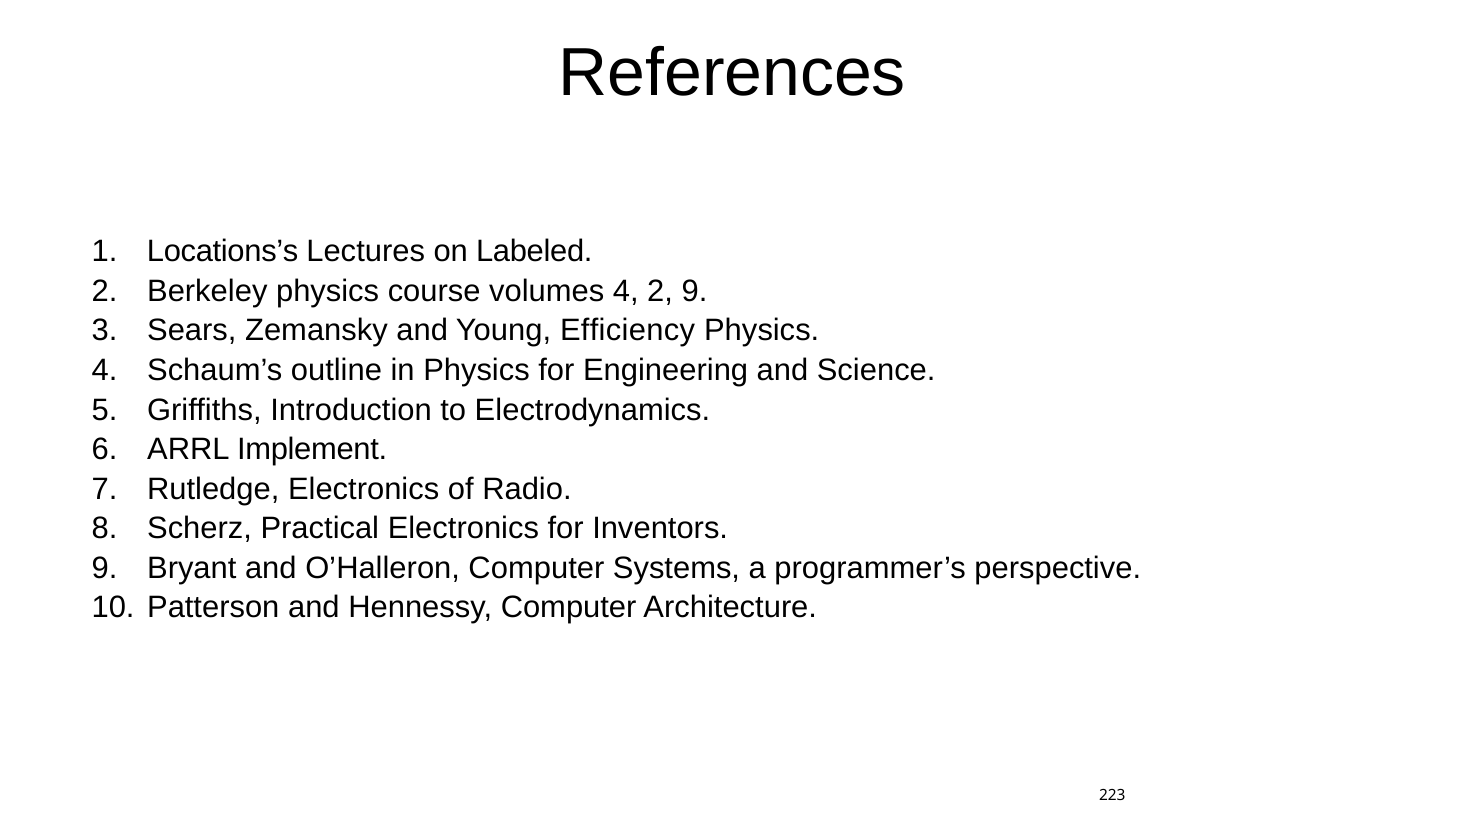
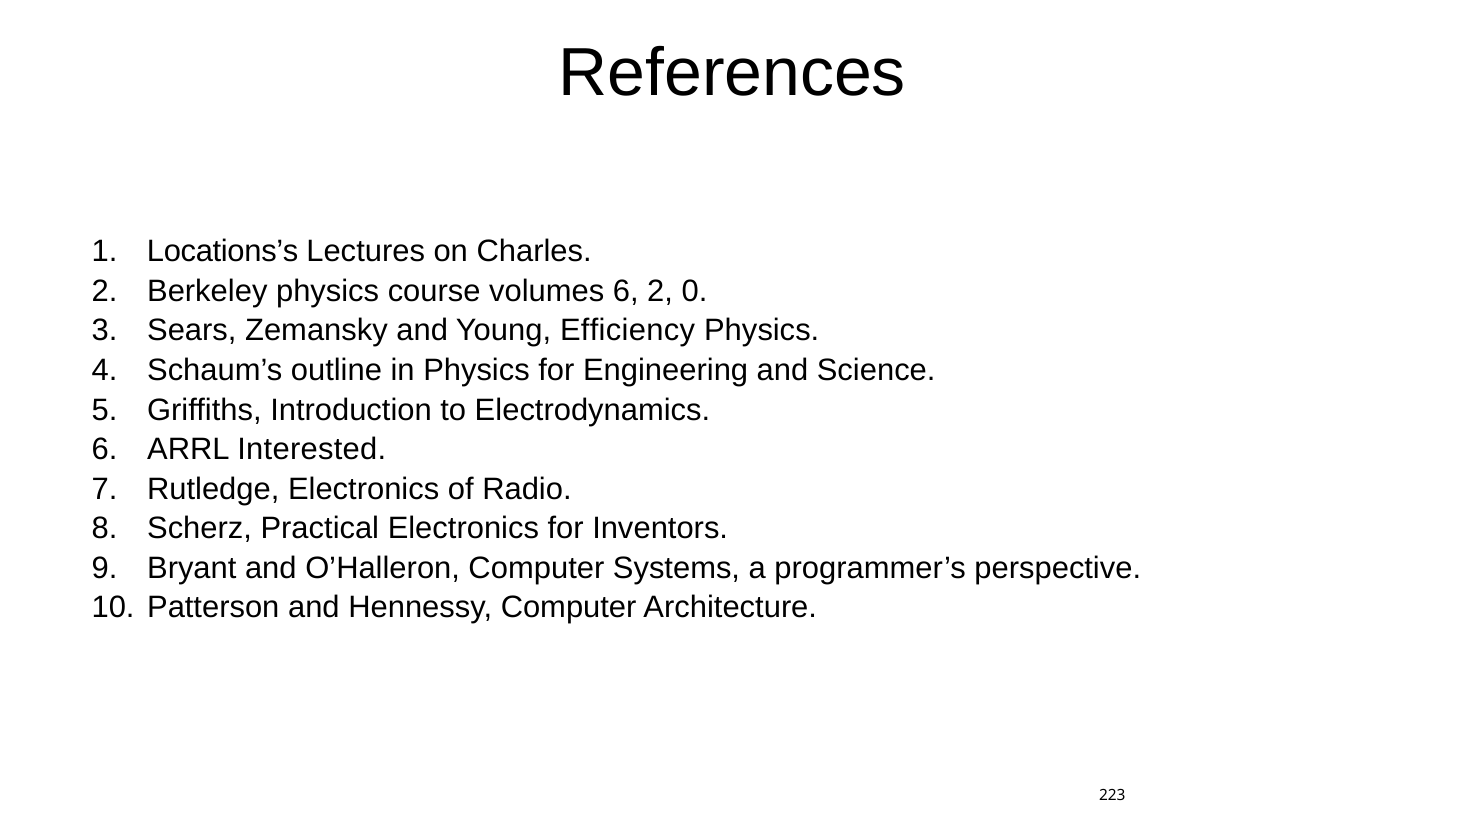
Labeled: Labeled -> Charles
volumes 4: 4 -> 6
2 9: 9 -> 0
Implement: Implement -> Interested
